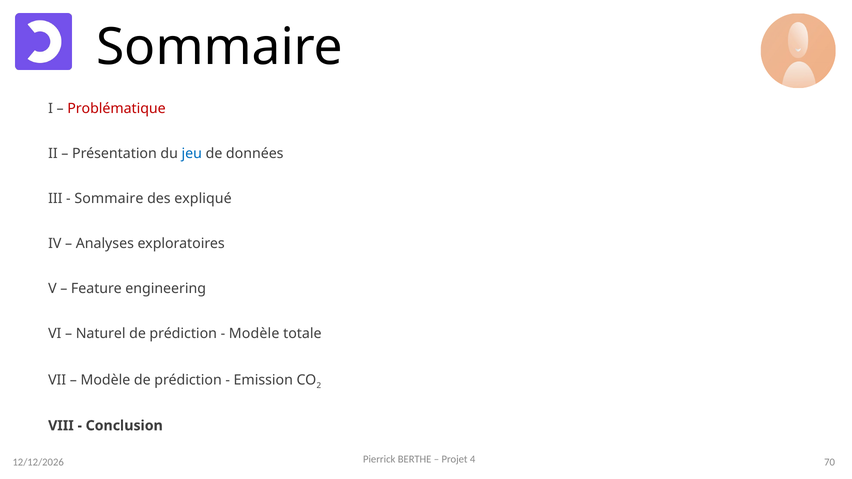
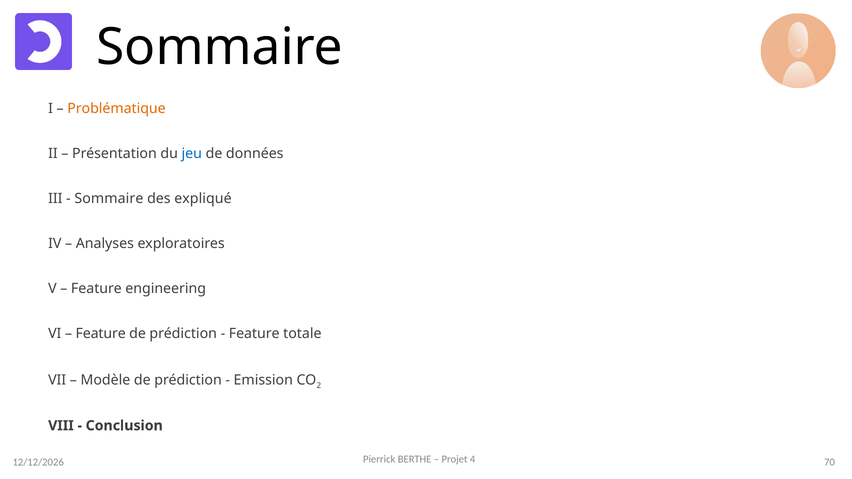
Problématique colour: red -> orange
Naturel at (101, 334): Naturel -> Feature
Modèle at (254, 334): Modèle -> Feature
